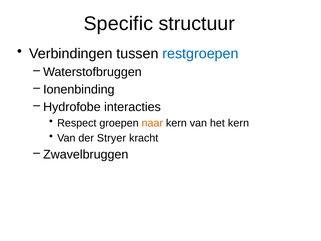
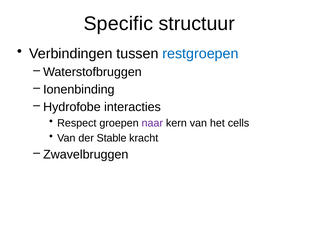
naar colour: orange -> purple
het kern: kern -> cells
Stryer: Stryer -> Stable
